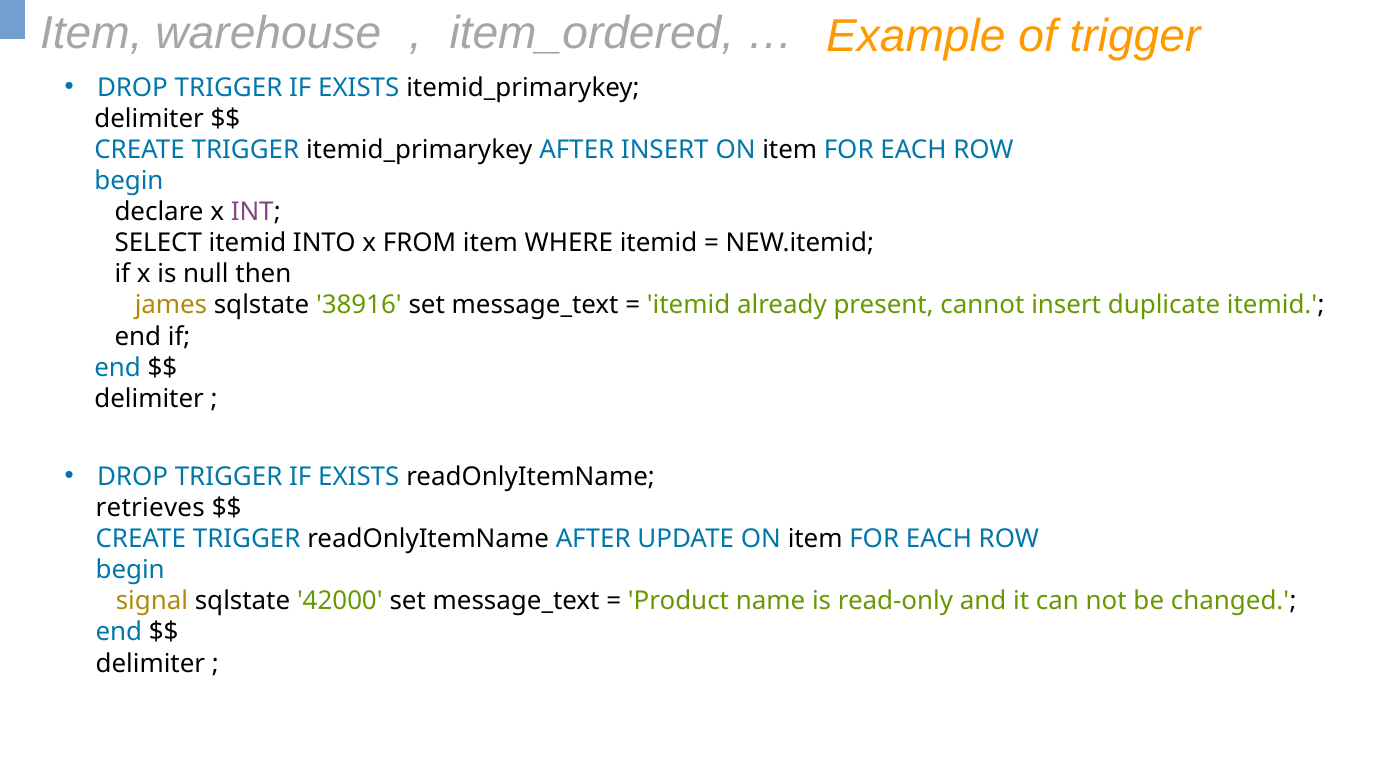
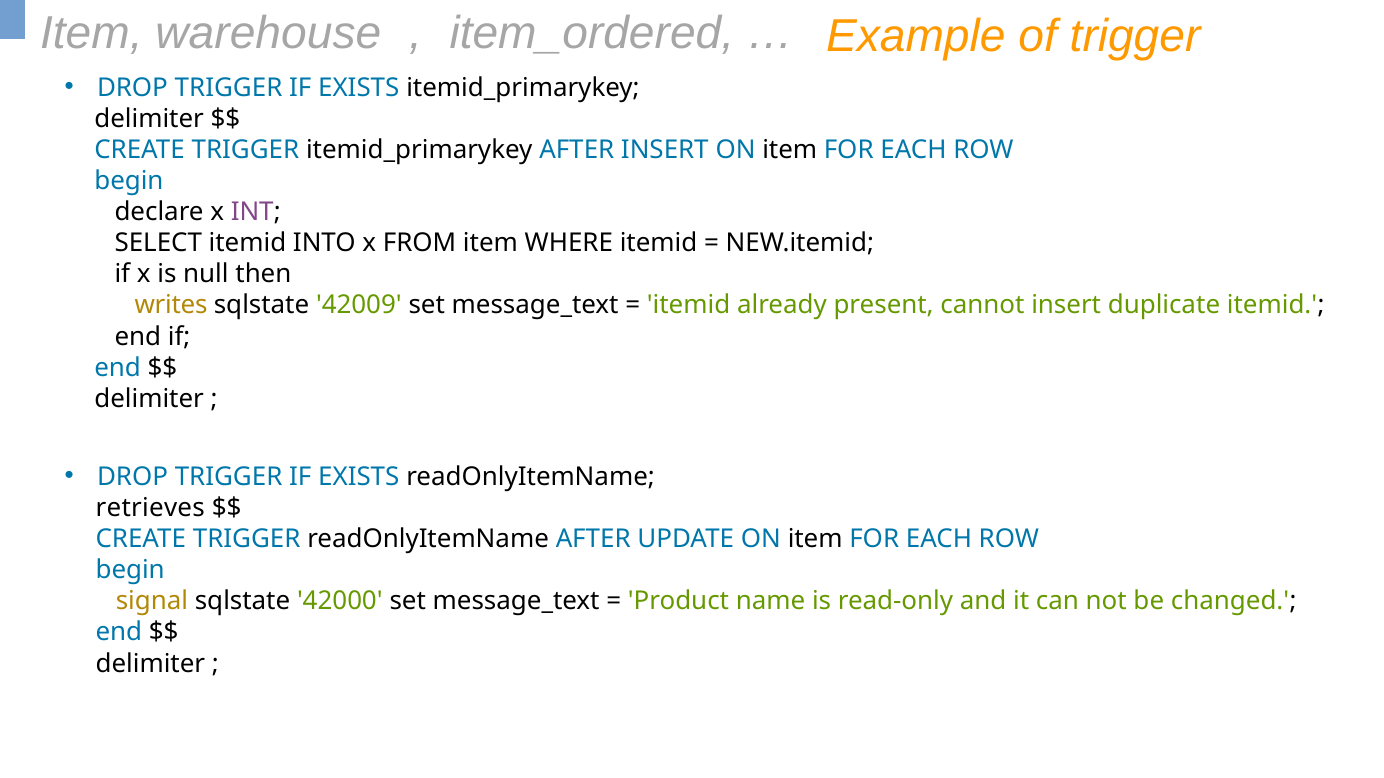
james: james -> writes
38916: 38916 -> 42009
